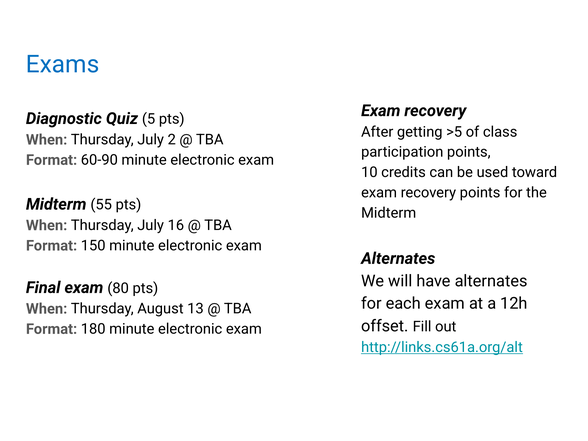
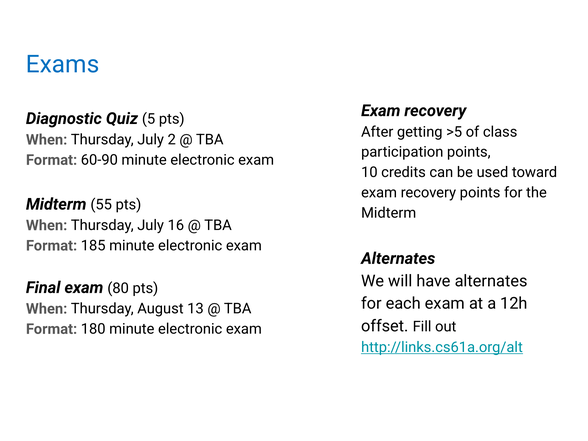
150: 150 -> 185
